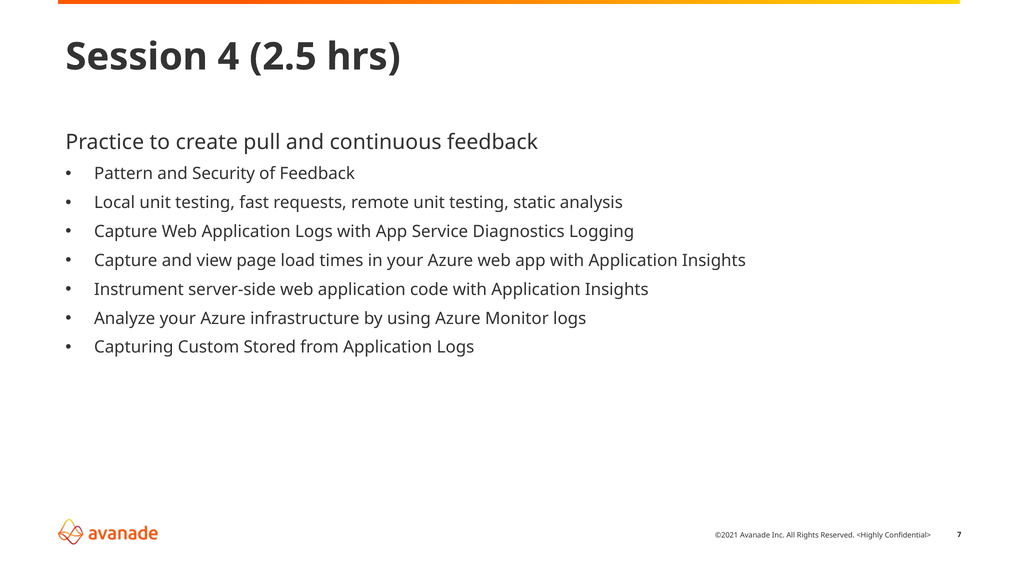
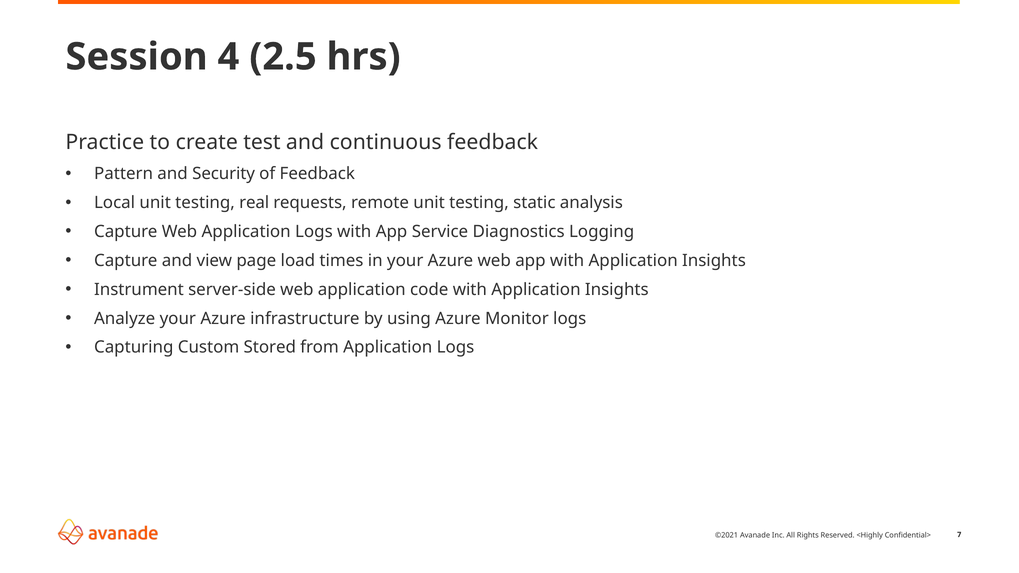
pull: pull -> test
fast: fast -> real
